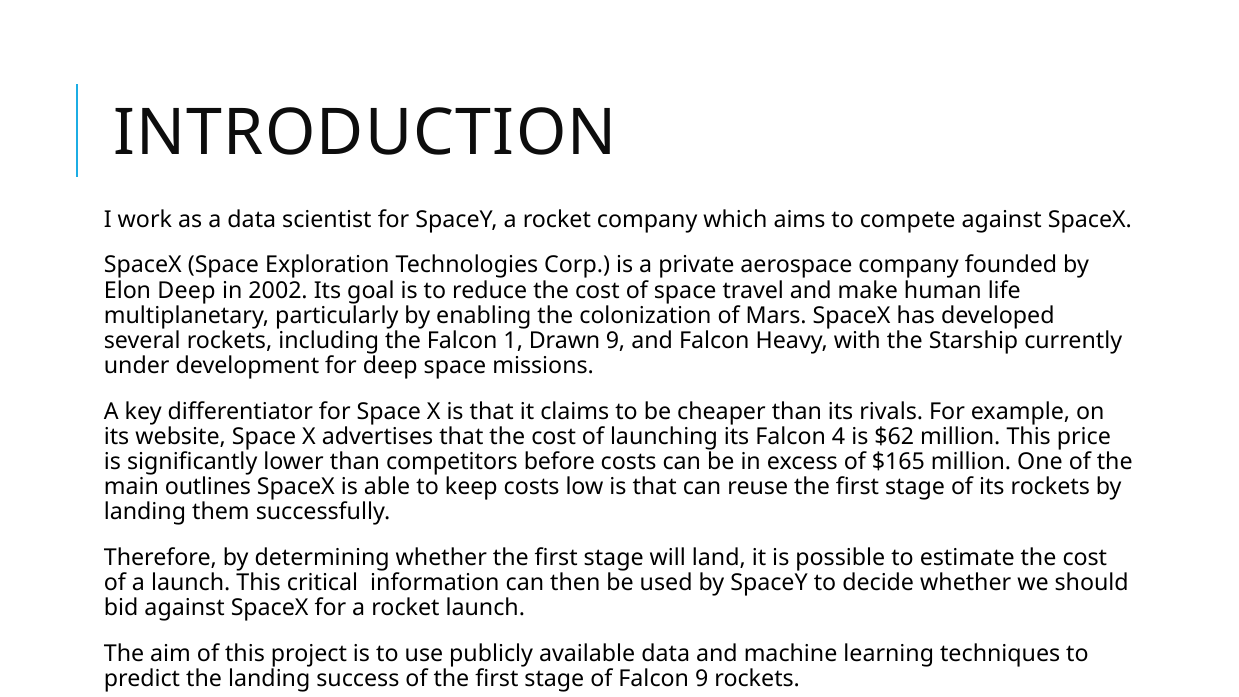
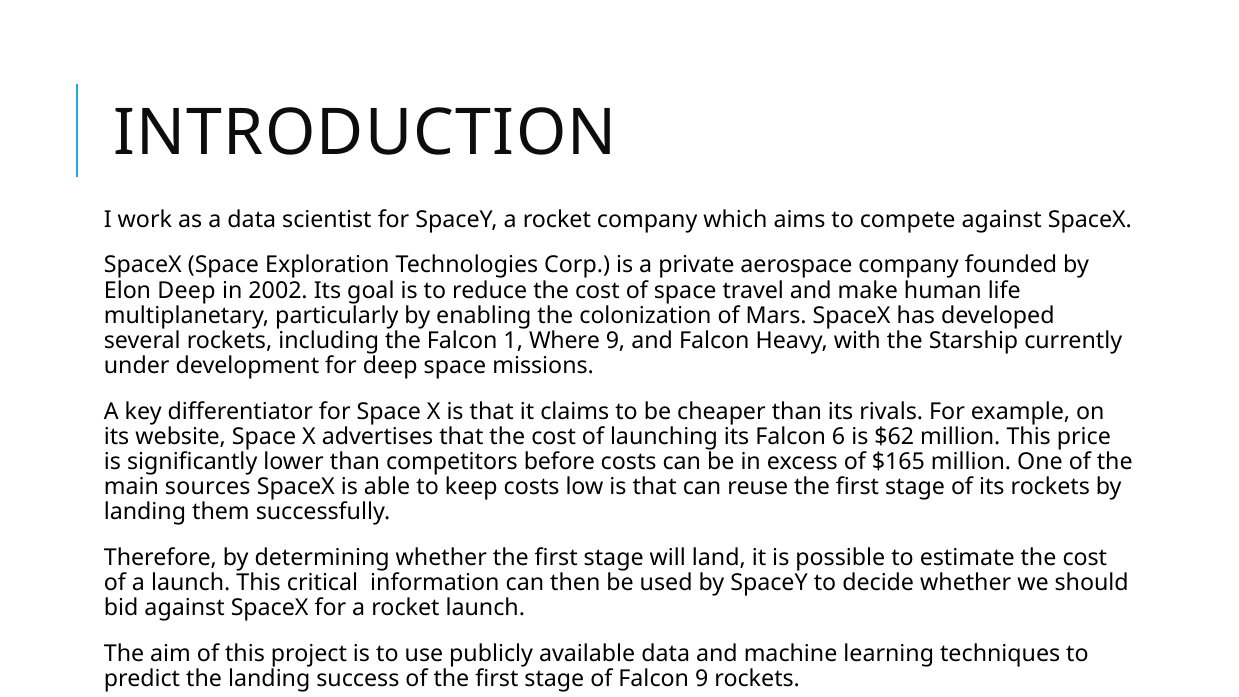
Drawn: Drawn -> Where
4: 4 -> 6
outlines: outlines -> sources
